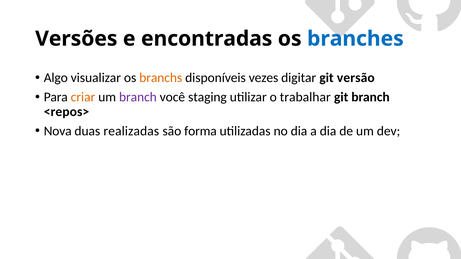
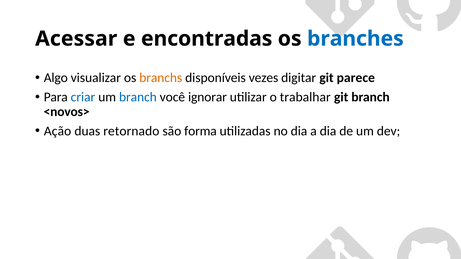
Versões: Versões -> Acessar
versão: versão -> parece
criar colour: orange -> blue
branch at (138, 97) colour: purple -> blue
staging: staging -> ignorar
<repos>: <repos> -> <novos>
Nova: Nova -> Ação
realizadas: realizadas -> retornado
